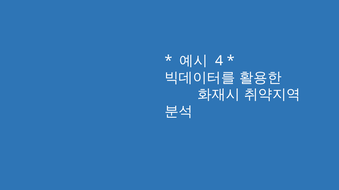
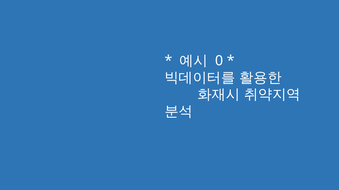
4: 4 -> 0
